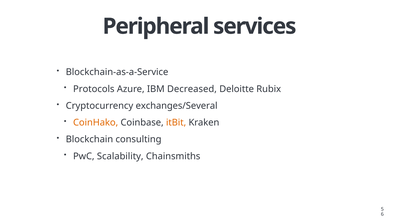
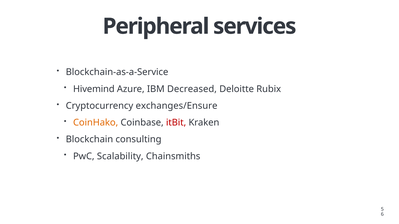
Protocols: Protocols -> Hivemind
exchanges/Several: exchanges/Several -> exchanges/Ensure
itBit colour: orange -> red
